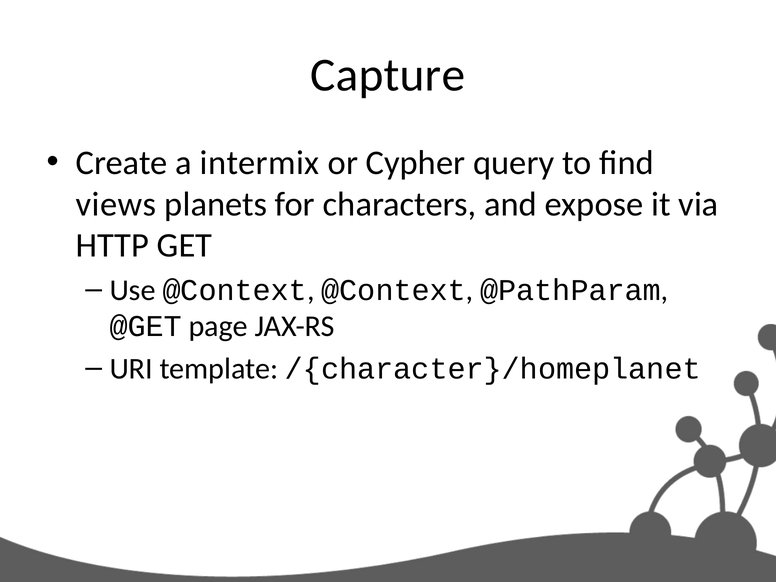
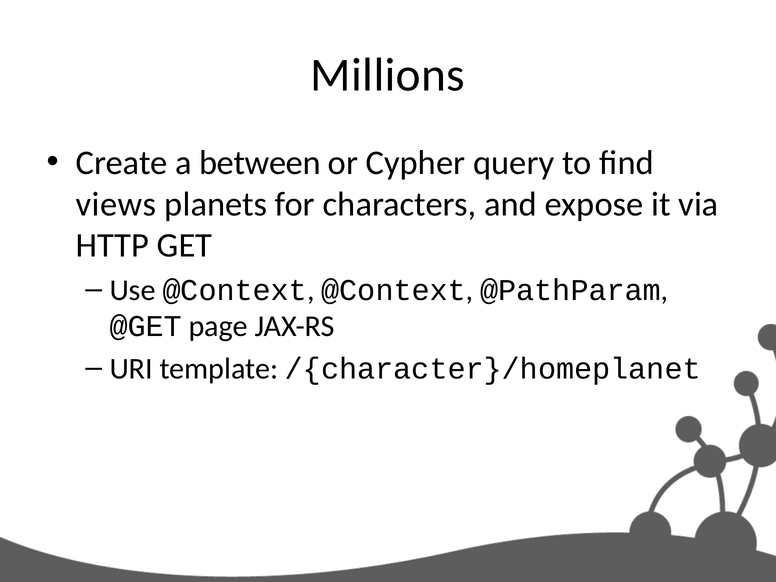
Capture: Capture -> Millions
intermix: intermix -> between
